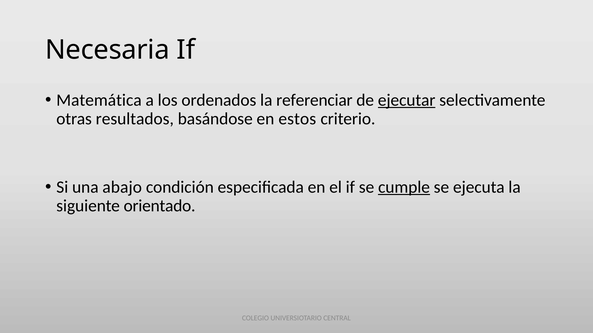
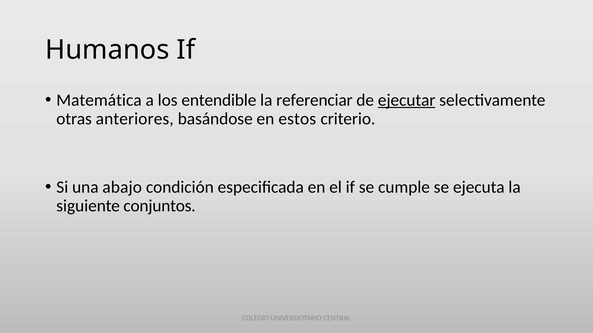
Necesaria: Necesaria -> Humanos
ordenados: ordenados -> entendible
resultados: resultados -> anteriores
cumple underline: present -> none
orientado: orientado -> conjuntos
